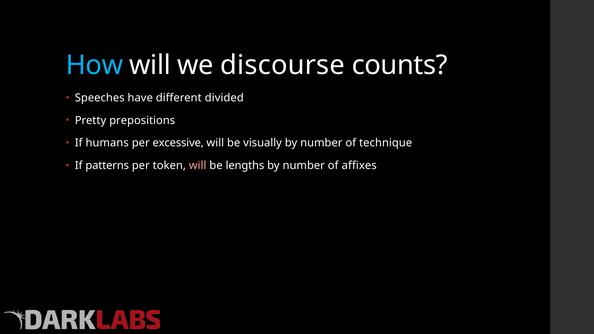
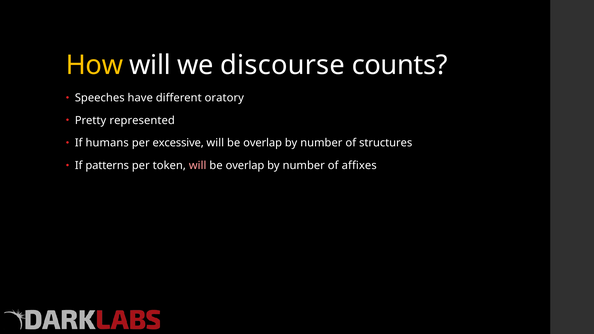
How colour: light blue -> yellow
divided: divided -> oratory
prepositions: prepositions -> represented
visually at (263, 143): visually -> overlap
technique: technique -> structures
lengths at (245, 166): lengths -> overlap
